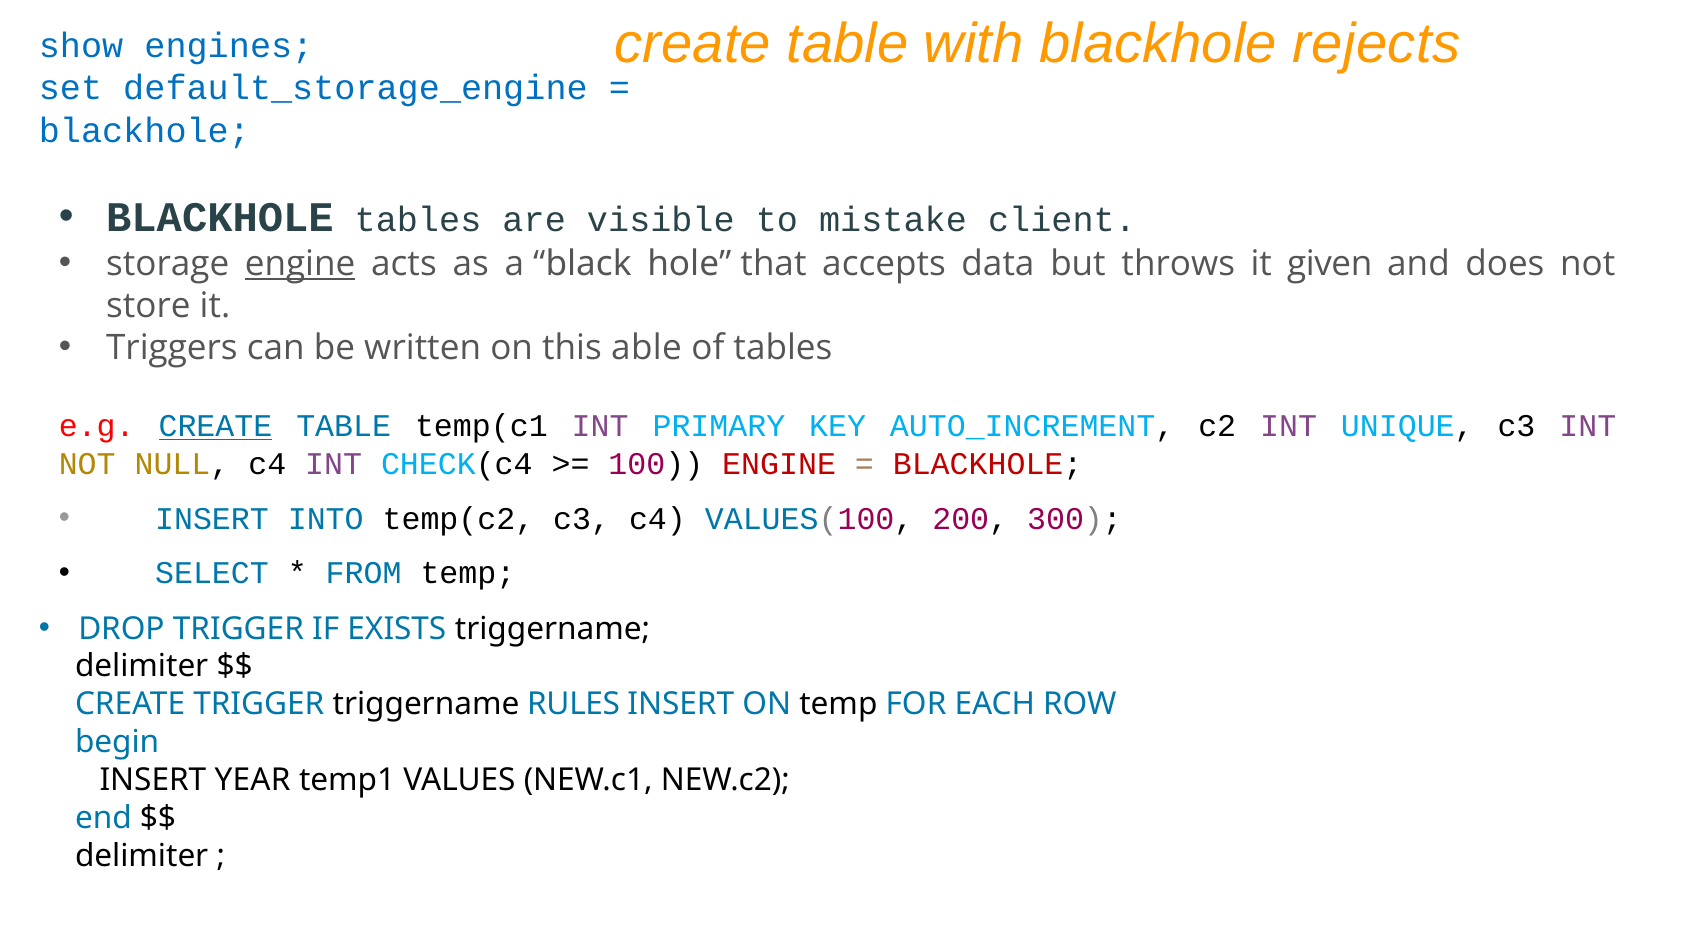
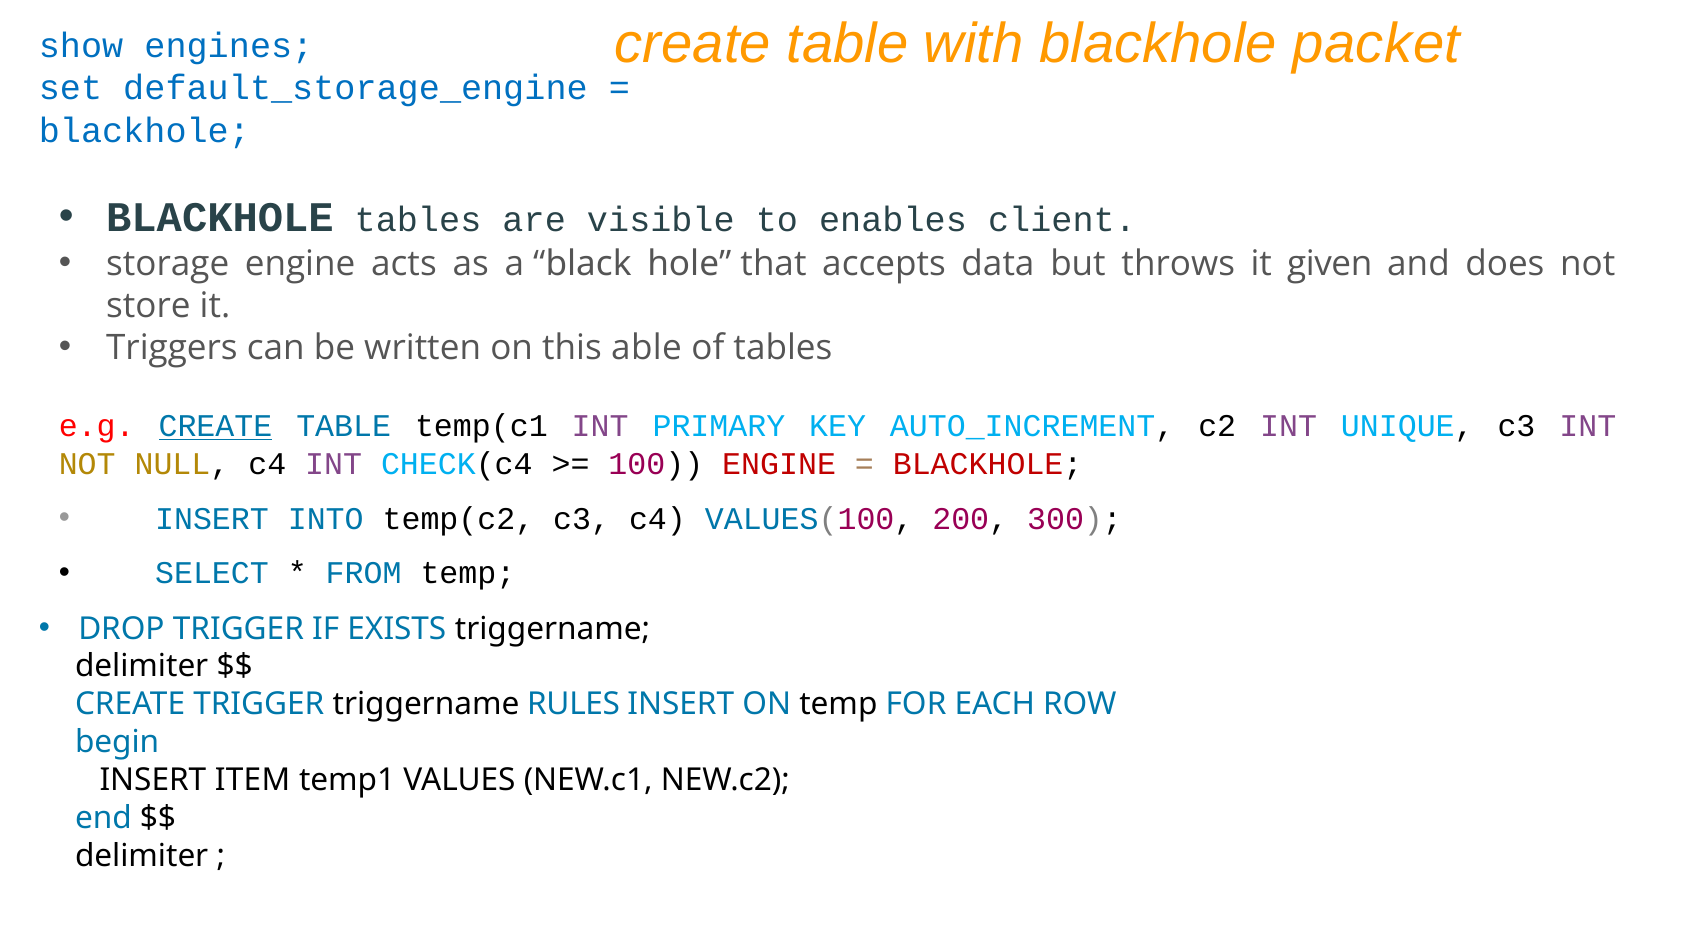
rejects: rejects -> packet
mistake: mistake -> enables
engine at (300, 264) underline: present -> none
YEAR: YEAR -> ITEM
